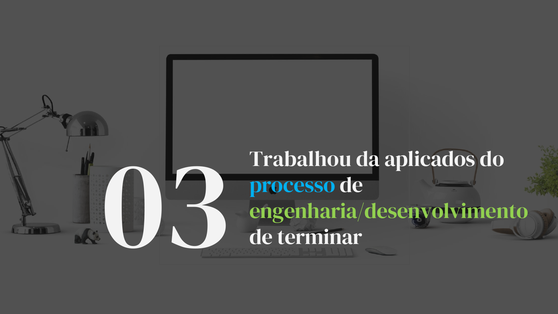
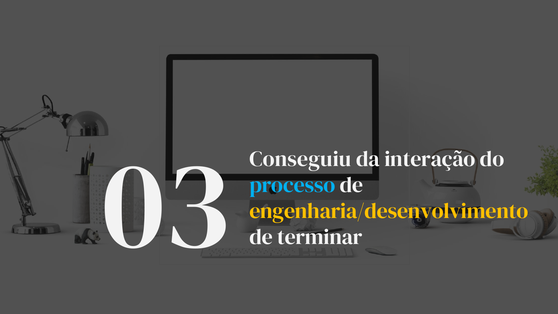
Trabalhou: Trabalhou -> Conseguiu
aplicados: aplicados -> interação
engenharia/desenvolvimento colour: light green -> yellow
